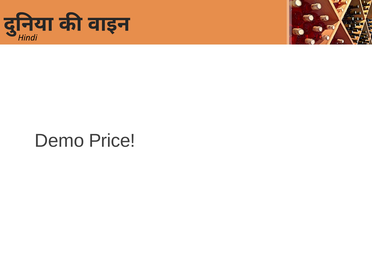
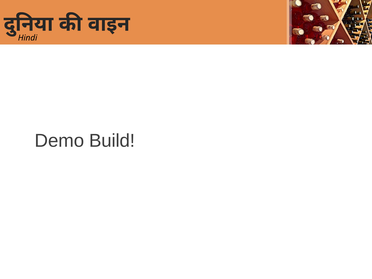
Price: Price -> Build
